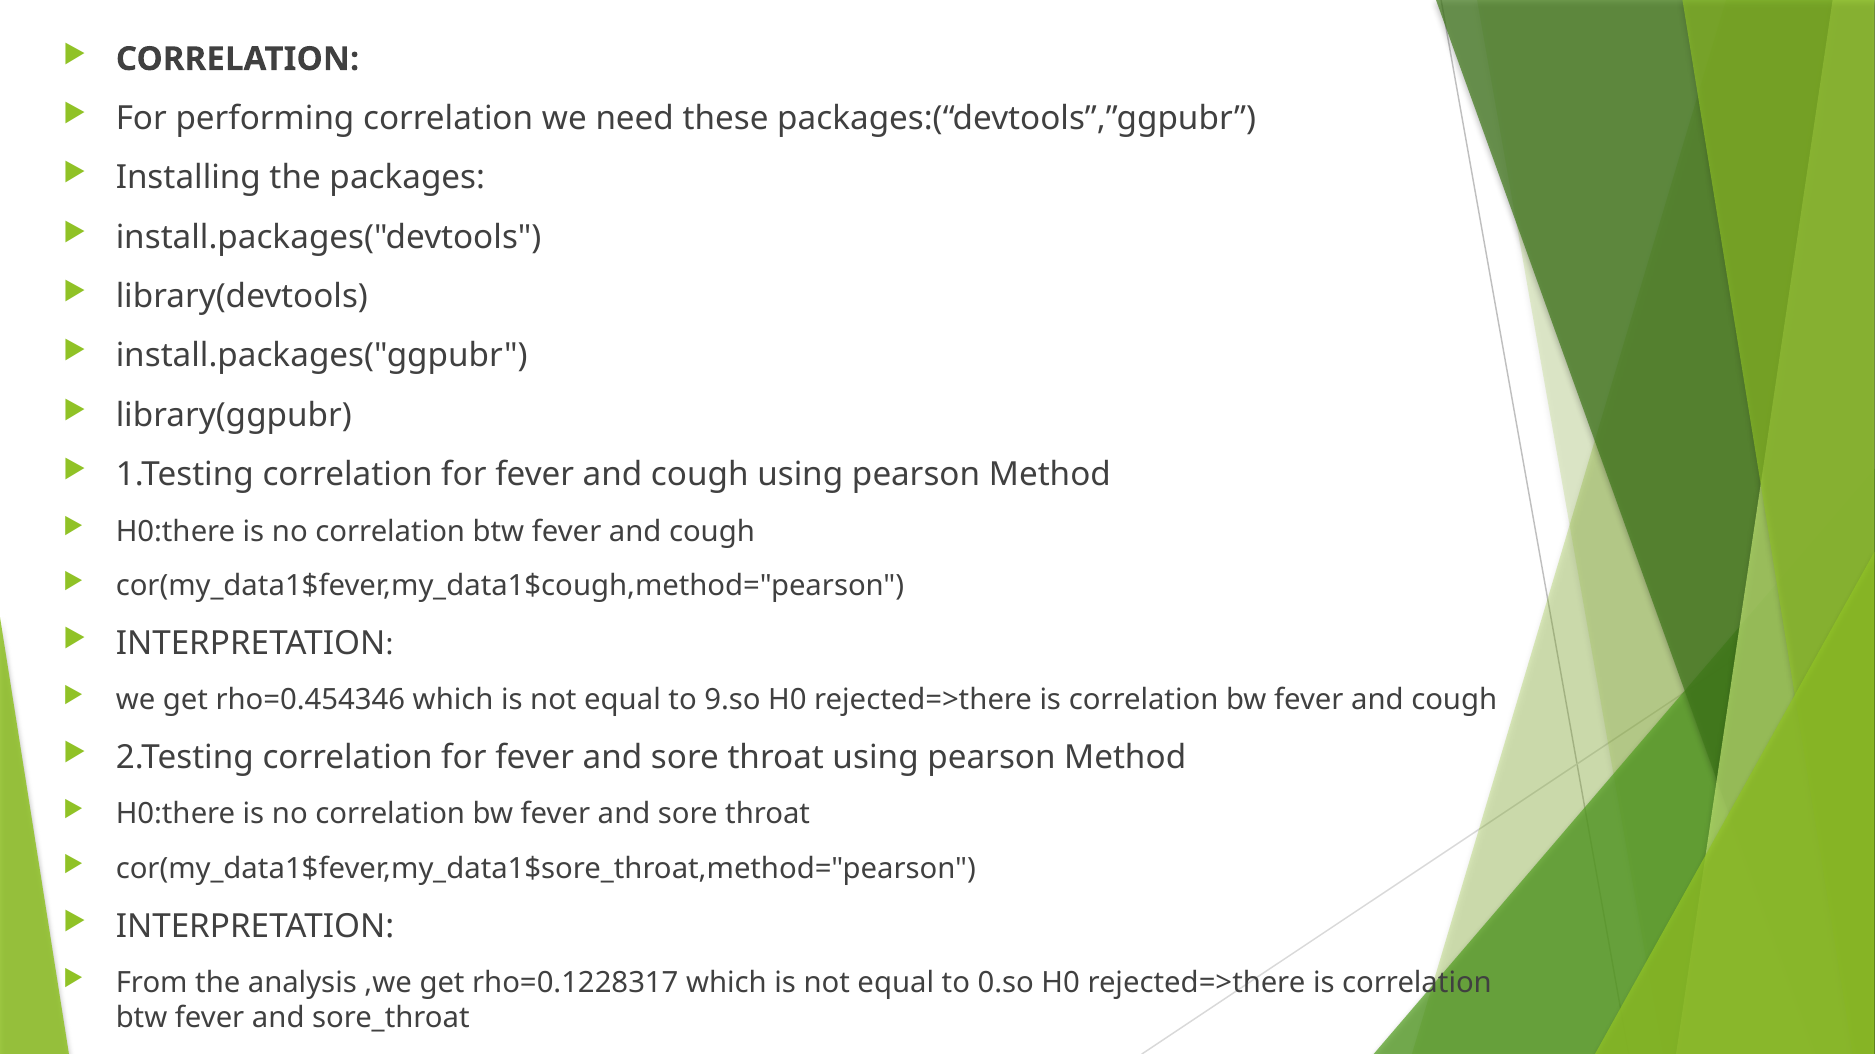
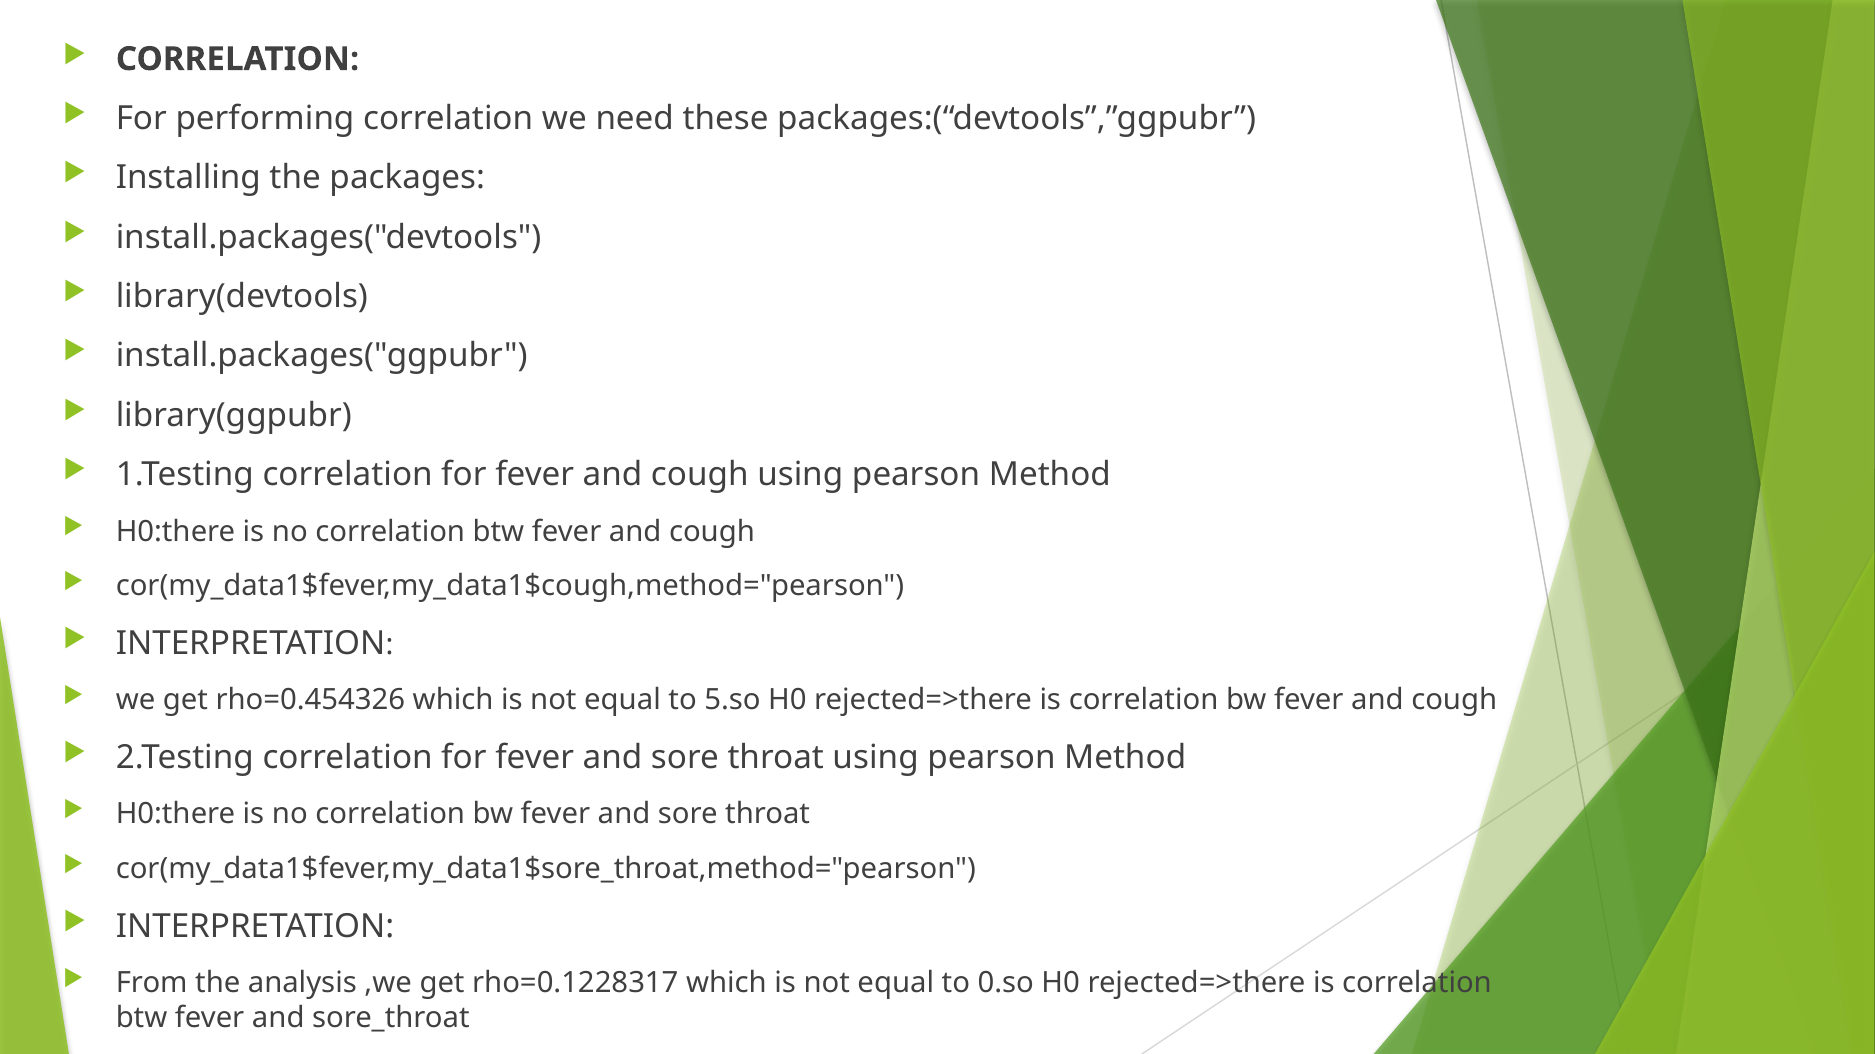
rho=0.454346: rho=0.454346 -> rho=0.454326
9.so: 9.so -> 5.so
